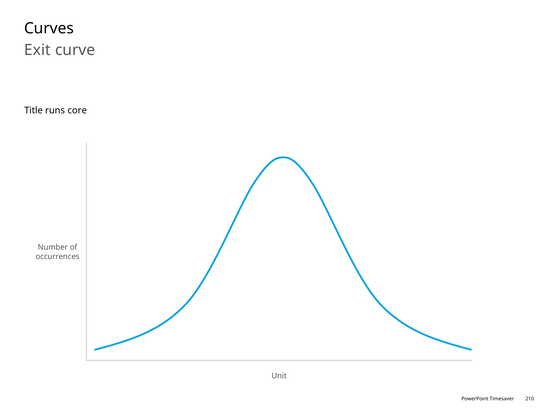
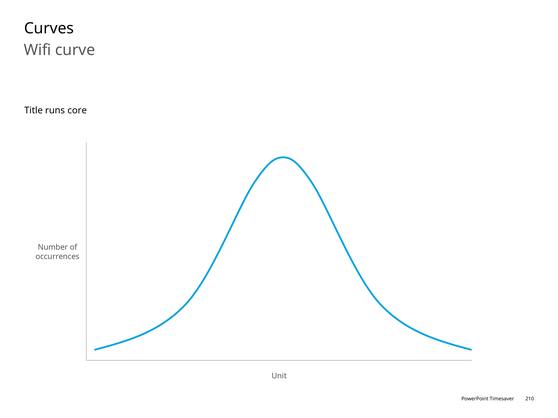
Exit: Exit -> Wifi
